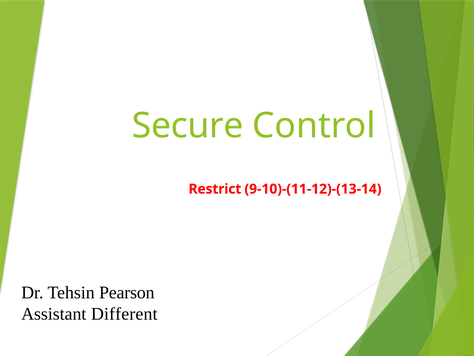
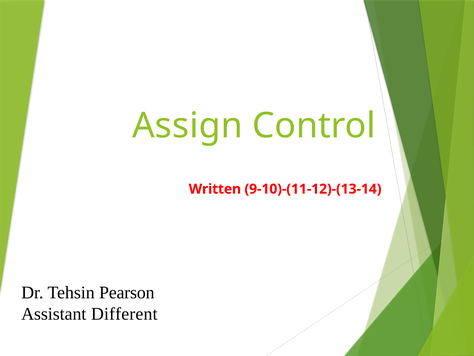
Secure: Secure -> Assign
Restrict: Restrict -> Written
